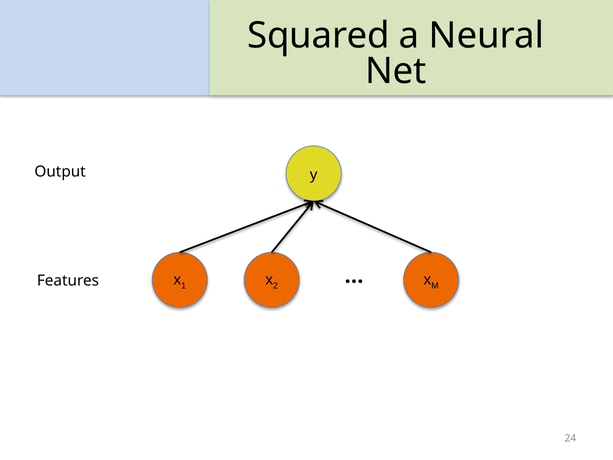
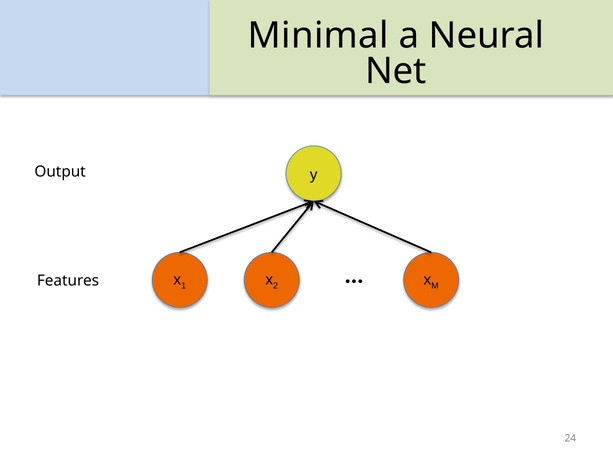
Squared: Squared -> Minimal
